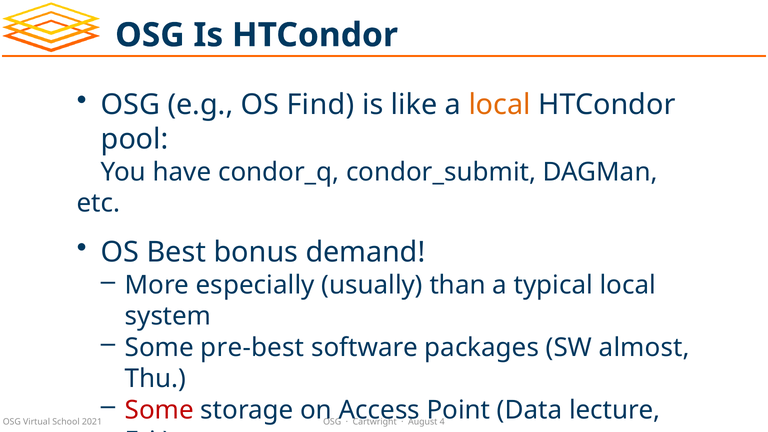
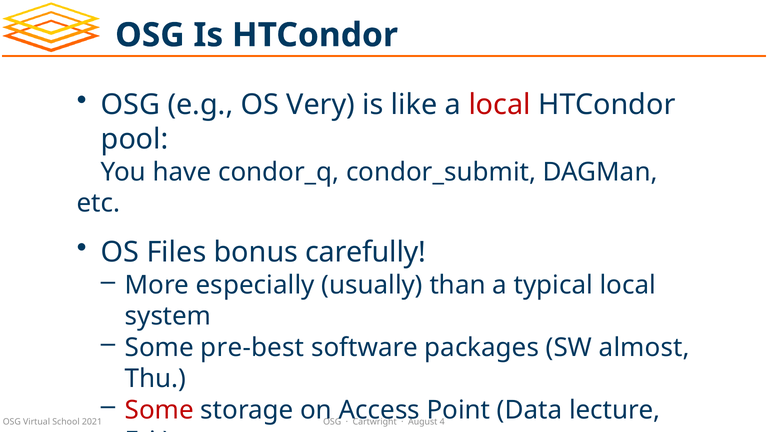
Find: Find -> Very
local at (500, 105) colour: orange -> red
Best: Best -> Files
demand: demand -> carefully
